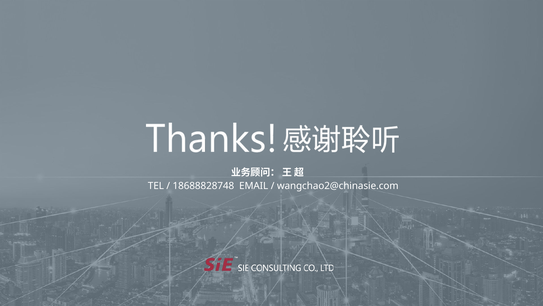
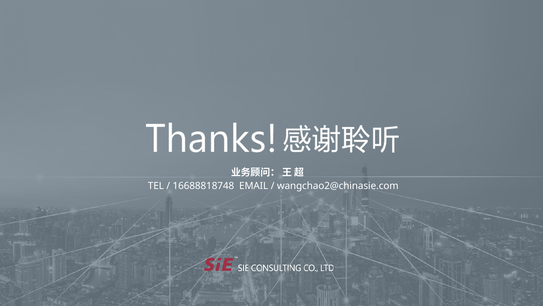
18688828748: 18688828748 -> 16688818748
